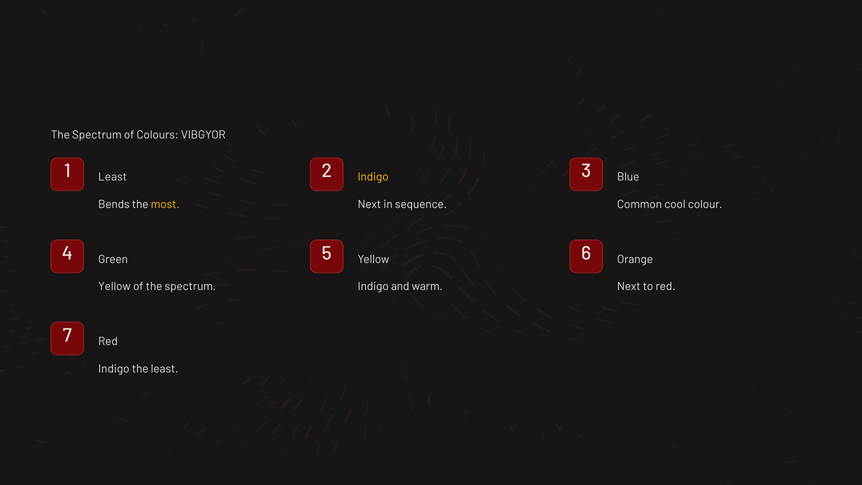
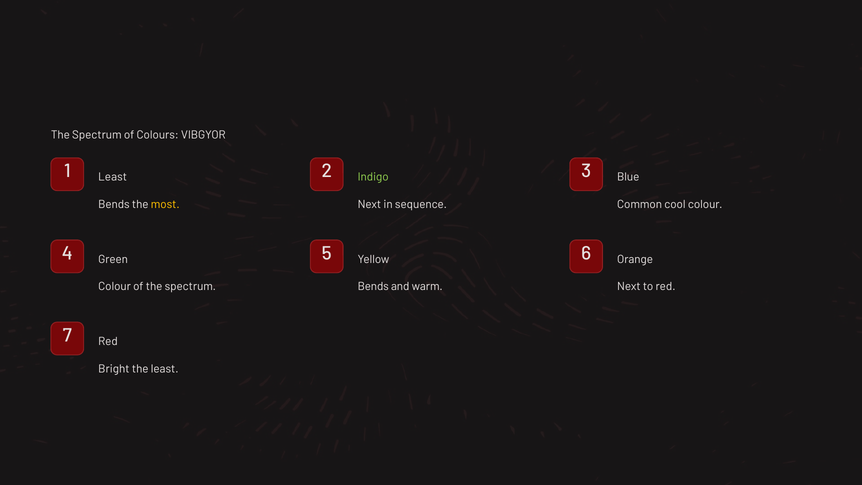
Indigo at (373, 177) colour: yellow -> light green
Yellow at (115, 287): Yellow -> Colour
Indigo at (373, 287): Indigo -> Bends
Indigo at (114, 369): Indigo -> Bright
